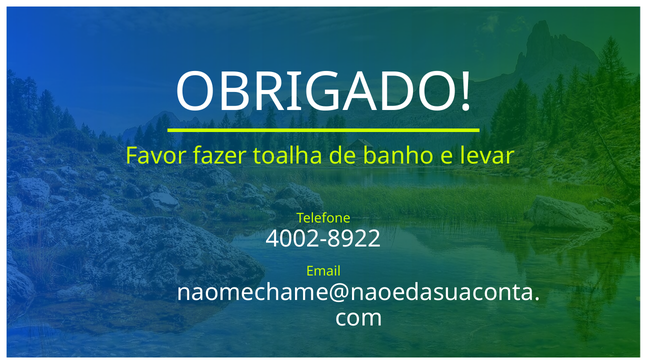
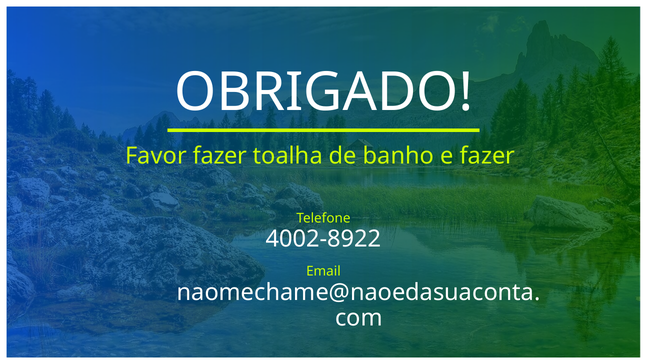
e levar: levar -> fazer
